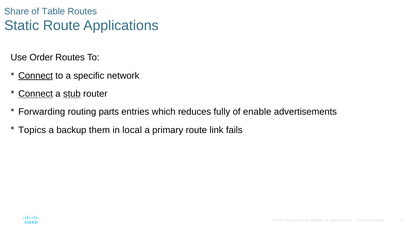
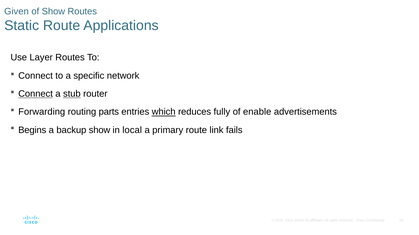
Share: Share -> Given
of Table: Table -> Show
Order: Order -> Layer
Connect at (36, 76) underline: present -> none
which underline: none -> present
Topics: Topics -> Begins
backup them: them -> show
